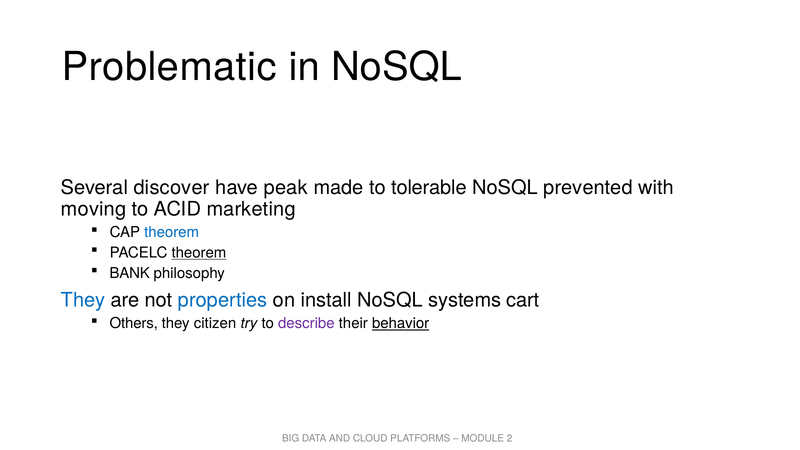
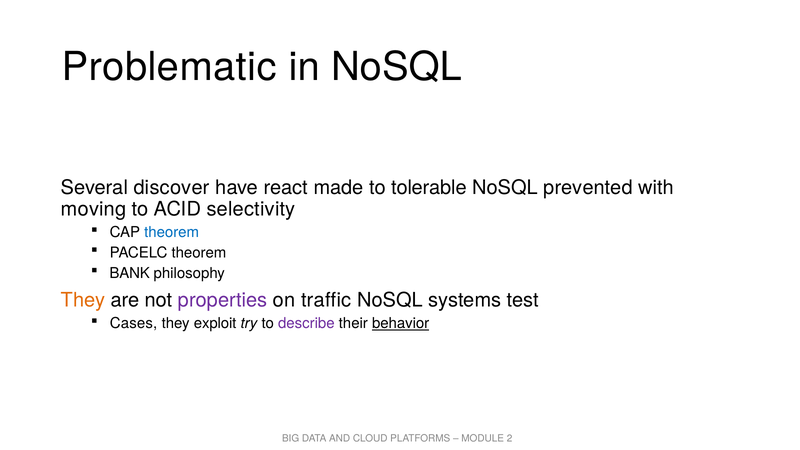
peak: peak -> react
marketing: marketing -> selectivity
theorem at (199, 253) underline: present -> none
They at (83, 300) colour: blue -> orange
properties colour: blue -> purple
install: install -> traffic
cart: cart -> test
Others: Others -> Cases
citizen: citizen -> exploit
